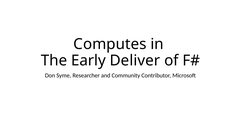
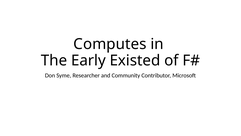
Deliver: Deliver -> Existed
